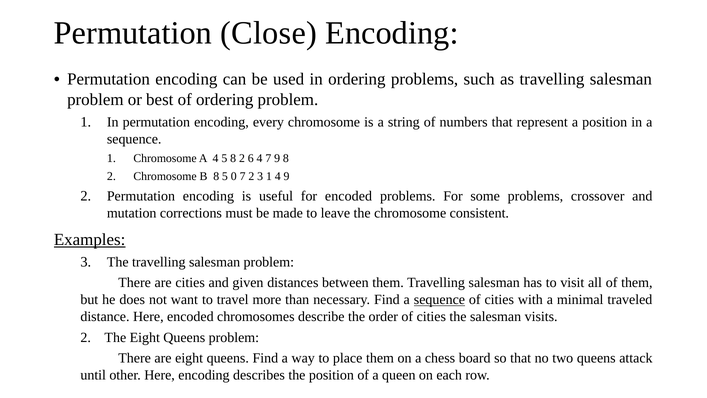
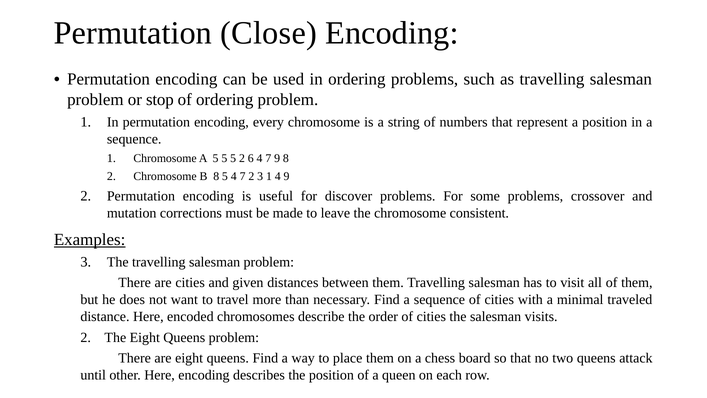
best: best -> stop
A 4: 4 -> 5
8 at (233, 158): 8 -> 5
5 0: 0 -> 4
for encoded: encoded -> discover
sequence at (439, 299) underline: present -> none
